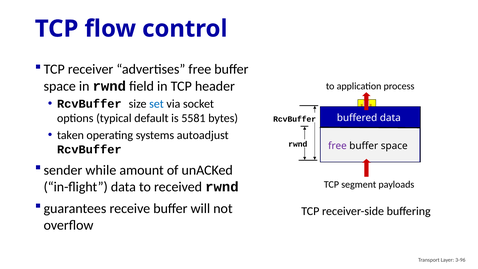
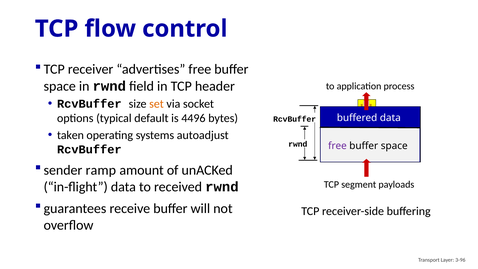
set colour: blue -> orange
5581: 5581 -> 4496
while: while -> ramp
